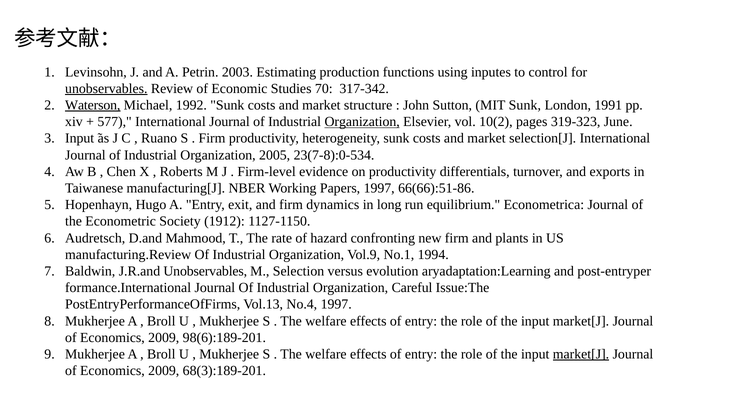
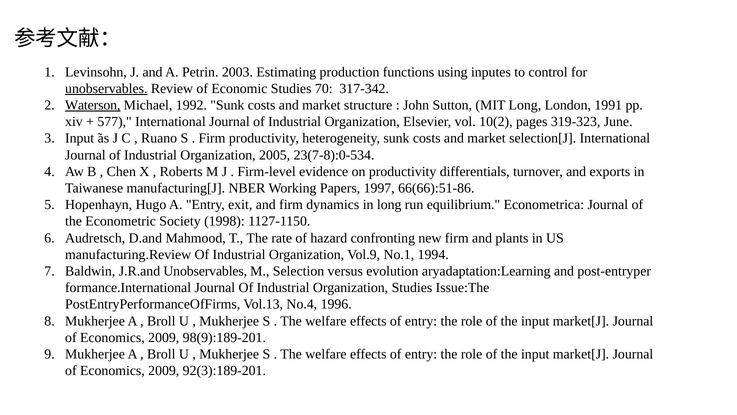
MIT Sunk: Sunk -> Long
Organization at (362, 122) underline: present -> none
1912: 1912 -> 1998
Organization Careful: Careful -> Studies
No.4 1997: 1997 -> 1996
98(6):189-201: 98(6):189-201 -> 98(9):189-201
market[J at (581, 354) underline: present -> none
68(3):189-201: 68(3):189-201 -> 92(3):189-201
